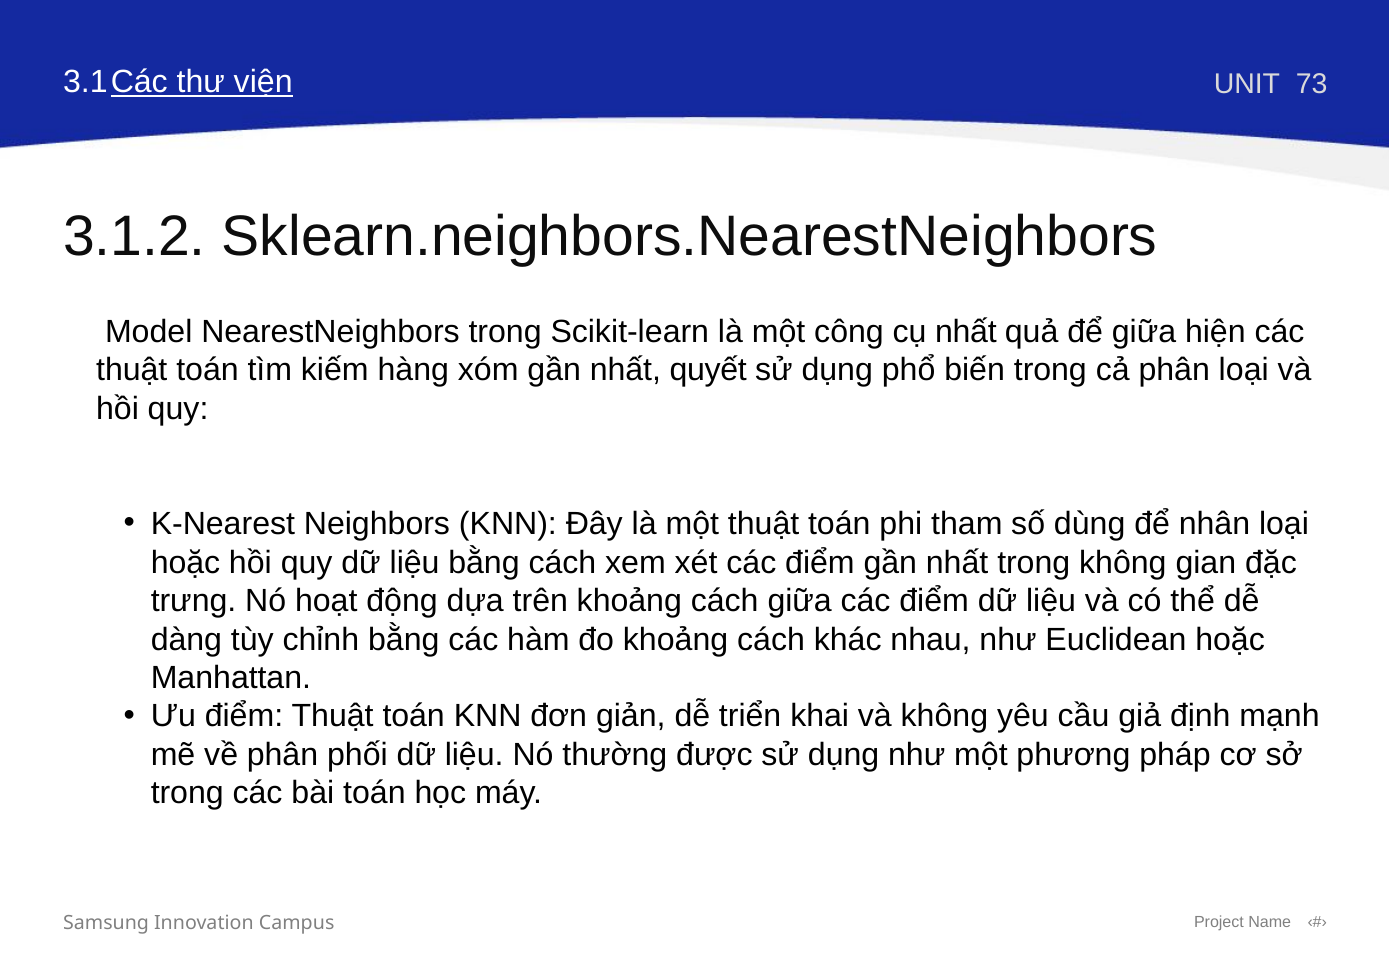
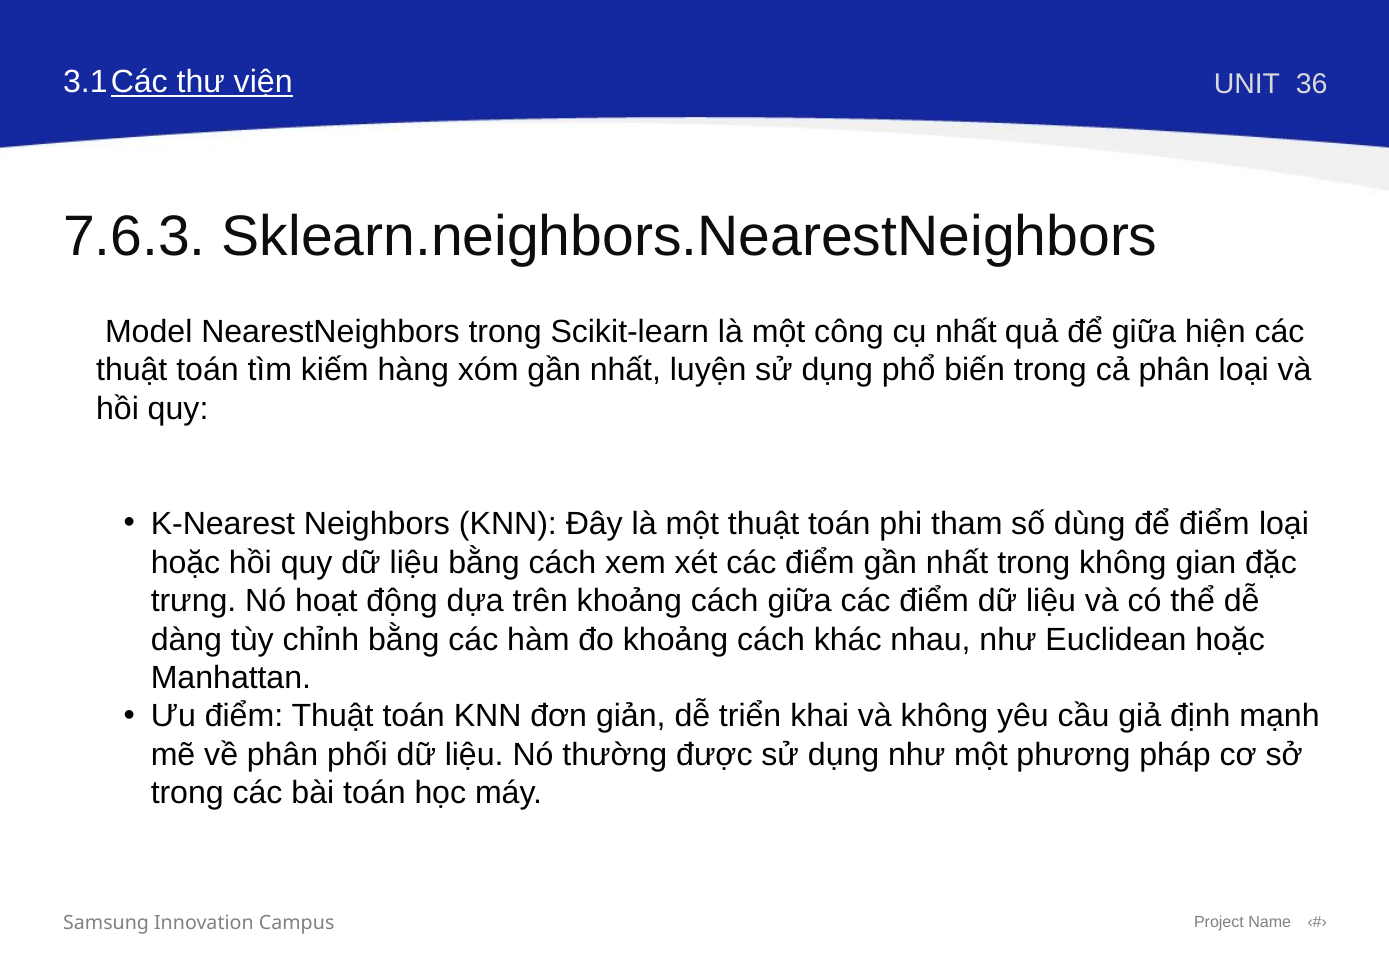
73: 73 -> 36
3.1.2: 3.1.2 -> 7.6.3
quyết: quyết -> luyện
để nhân: nhân -> điểm
